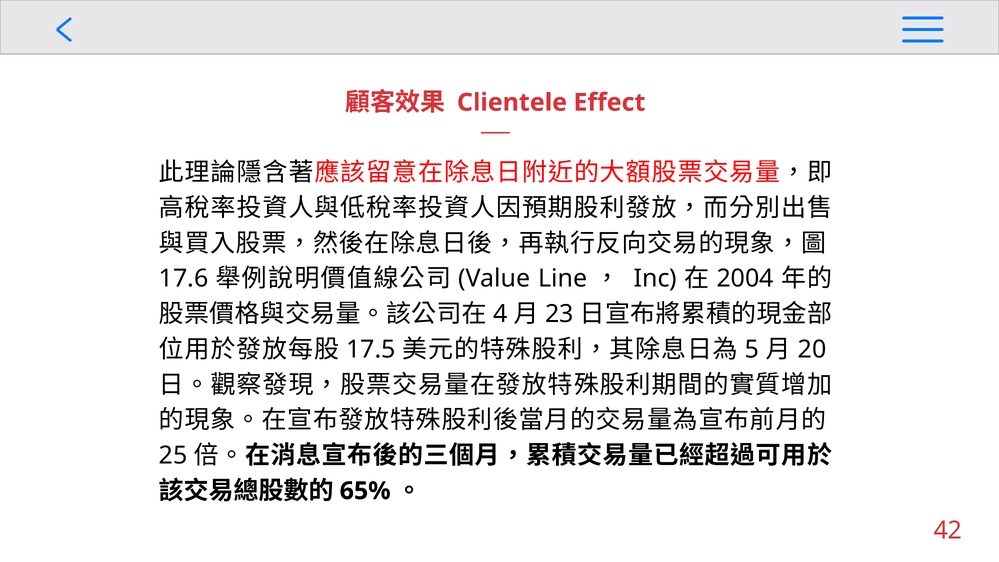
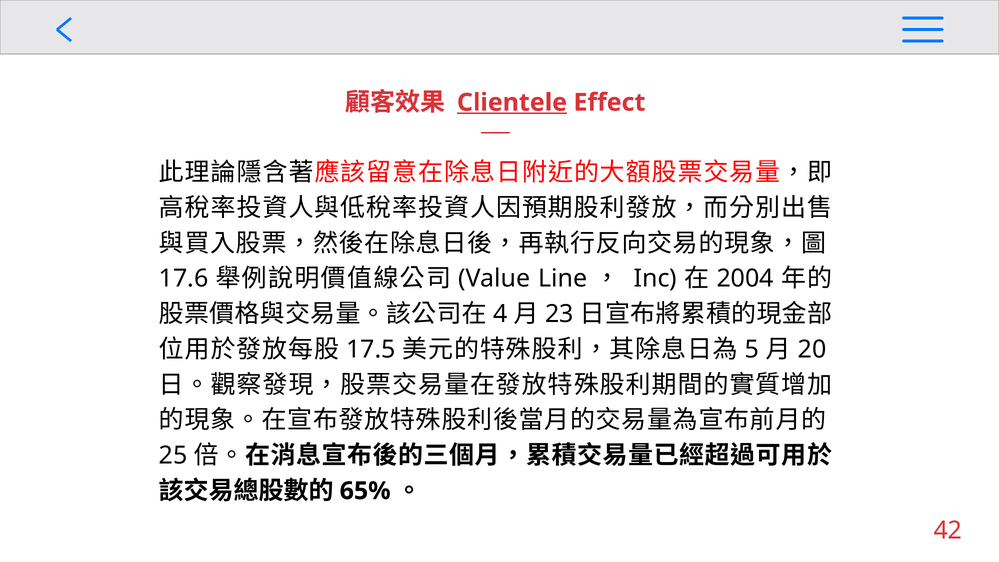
Clientele underline: none -> present
